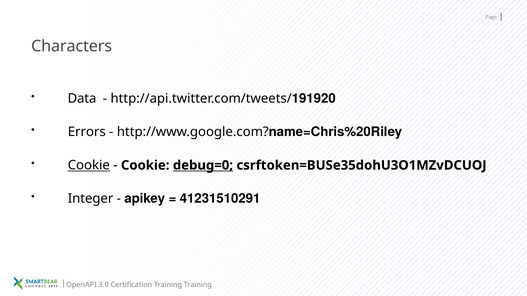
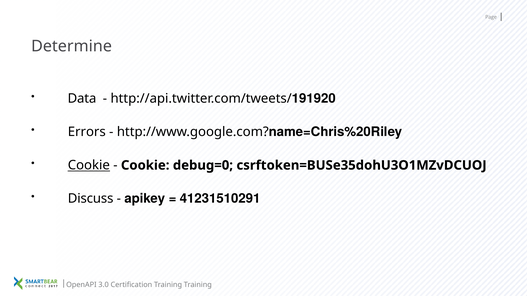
Characters: Characters -> Determine
debug=0 underline: present -> none
Integer: Integer -> Discuss
